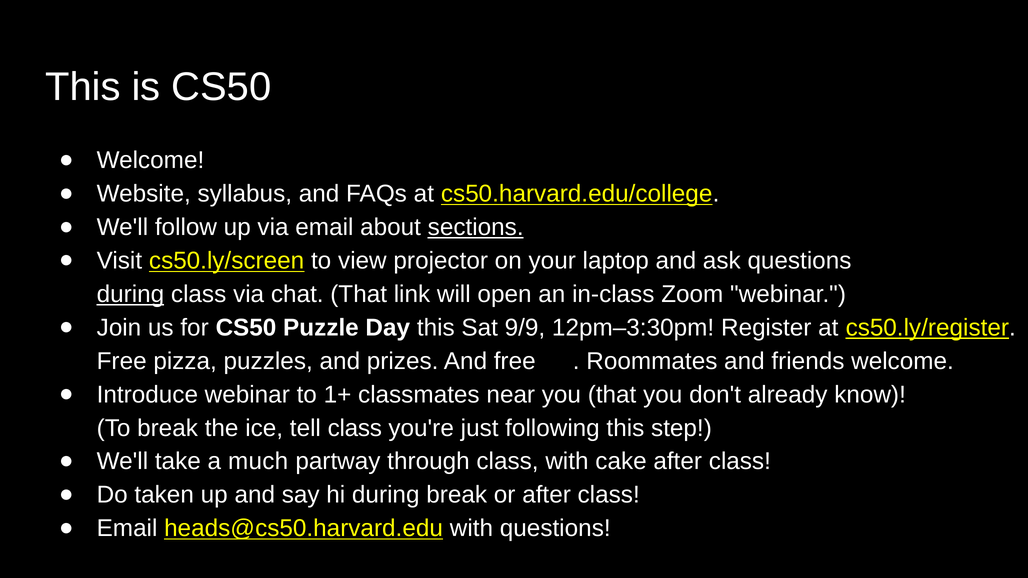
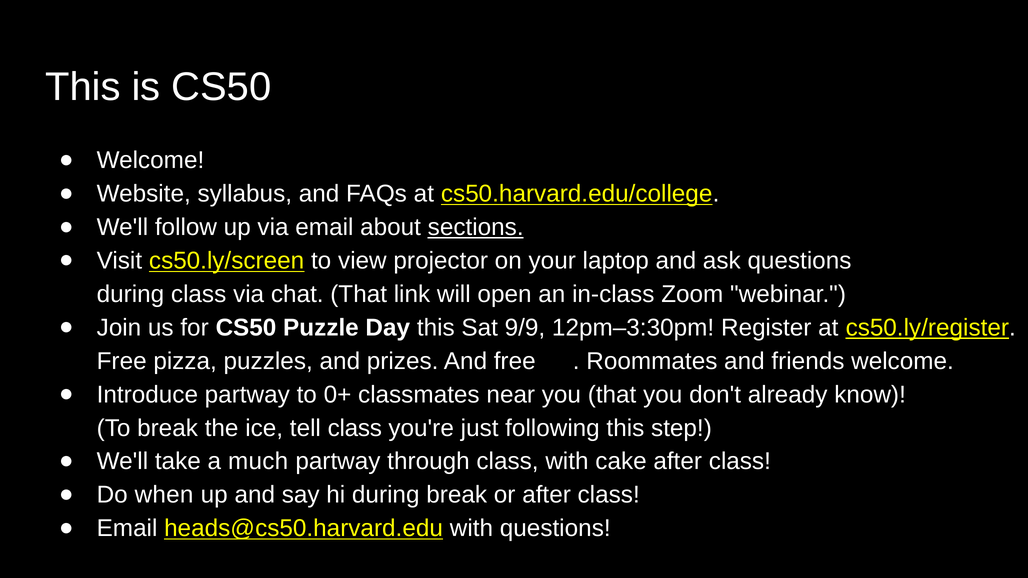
during at (130, 294) underline: present -> none
Introduce webinar: webinar -> partway
1+: 1+ -> 0+
taken: taken -> when
